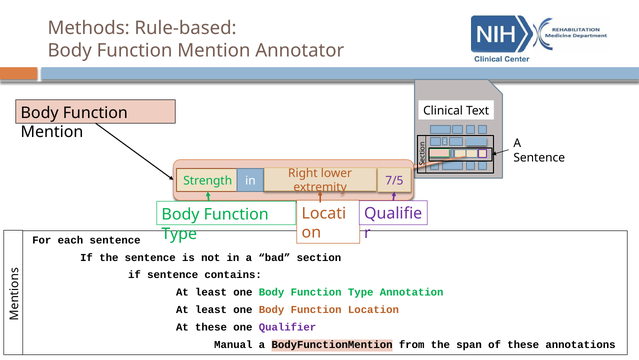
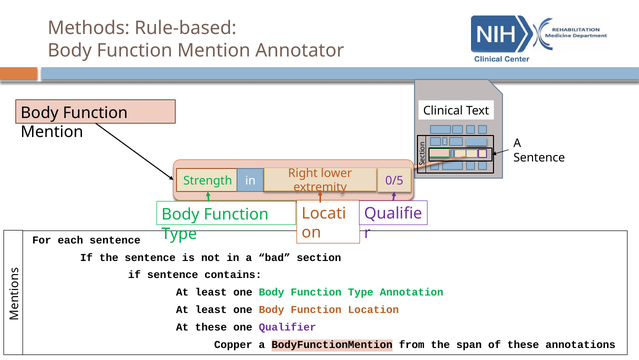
7/5: 7/5 -> 0/5
Manual: Manual -> Copper
